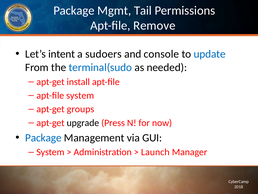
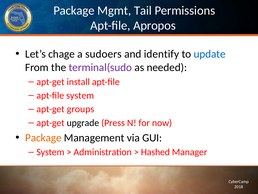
Remove: Remove -> Apropos
intent: intent -> chage
console: console -> identify
terminal(sudo colour: blue -> purple
Package at (43, 137) colour: blue -> orange
Launch: Launch -> Hashed
